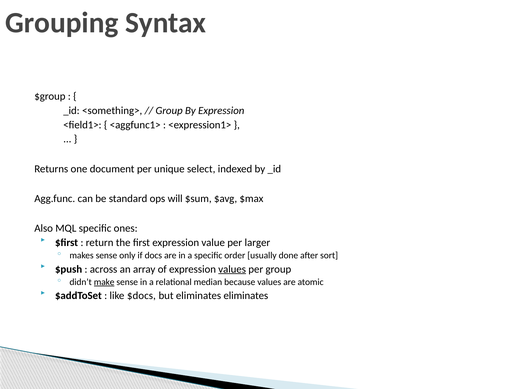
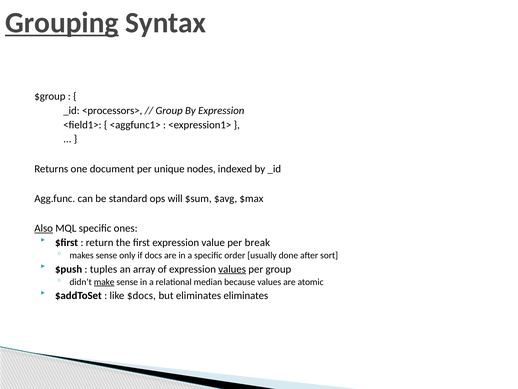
Grouping underline: none -> present
<something>: <something> -> <processors>
select: select -> nodes
Also underline: none -> present
larger: larger -> break
across: across -> tuples
